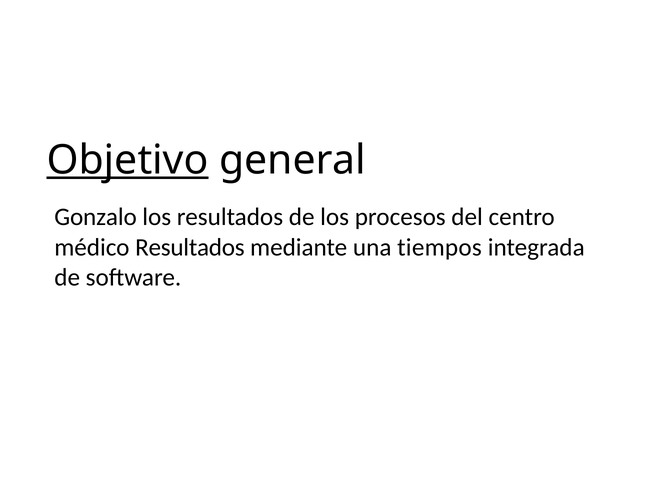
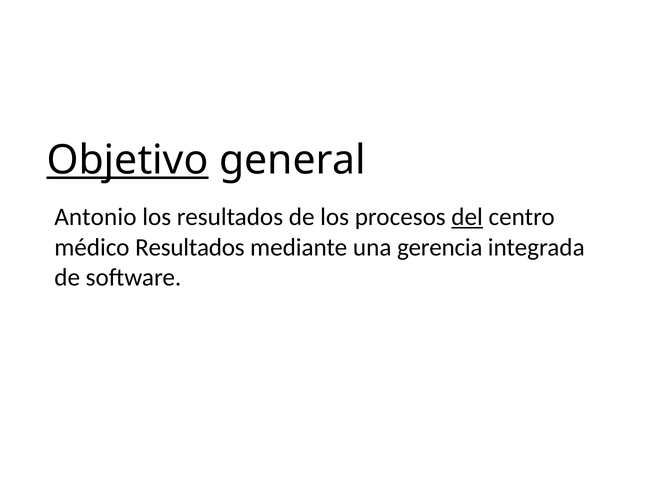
Gonzalo: Gonzalo -> Antonio
del underline: none -> present
tiempos: tiempos -> gerencia
